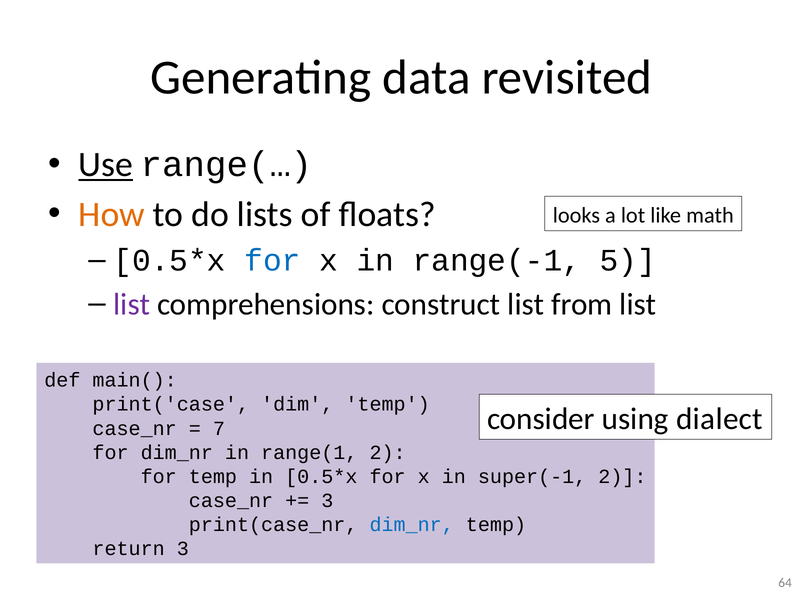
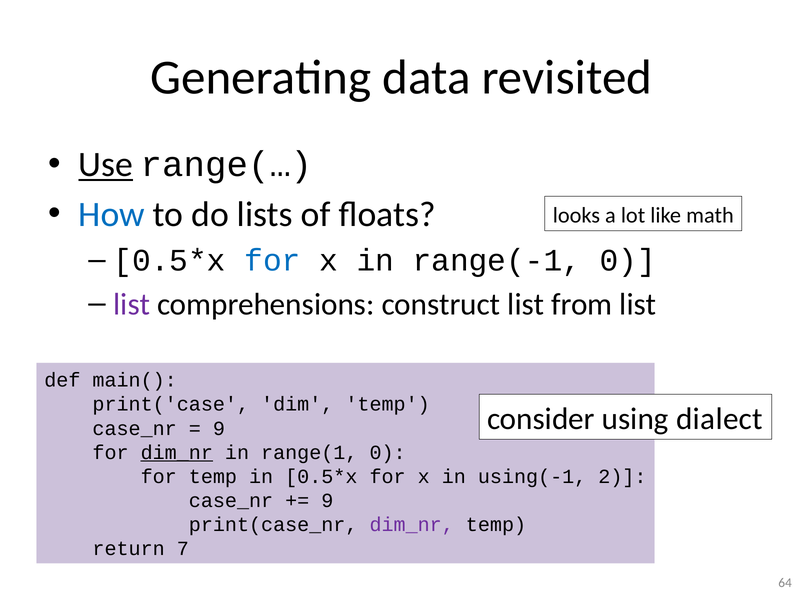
How colour: orange -> blue
range(-1 5: 5 -> 0
7 at (219, 429): 7 -> 9
dim_nr at (177, 453) underline: none -> present
range(1 2: 2 -> 0
super(-1: super(-1 -> using(-1
3 at (327, 501): 3 -> 9
dim_nr at (412, 525) colour: blue -> purple
return 3: 3 -> 7
